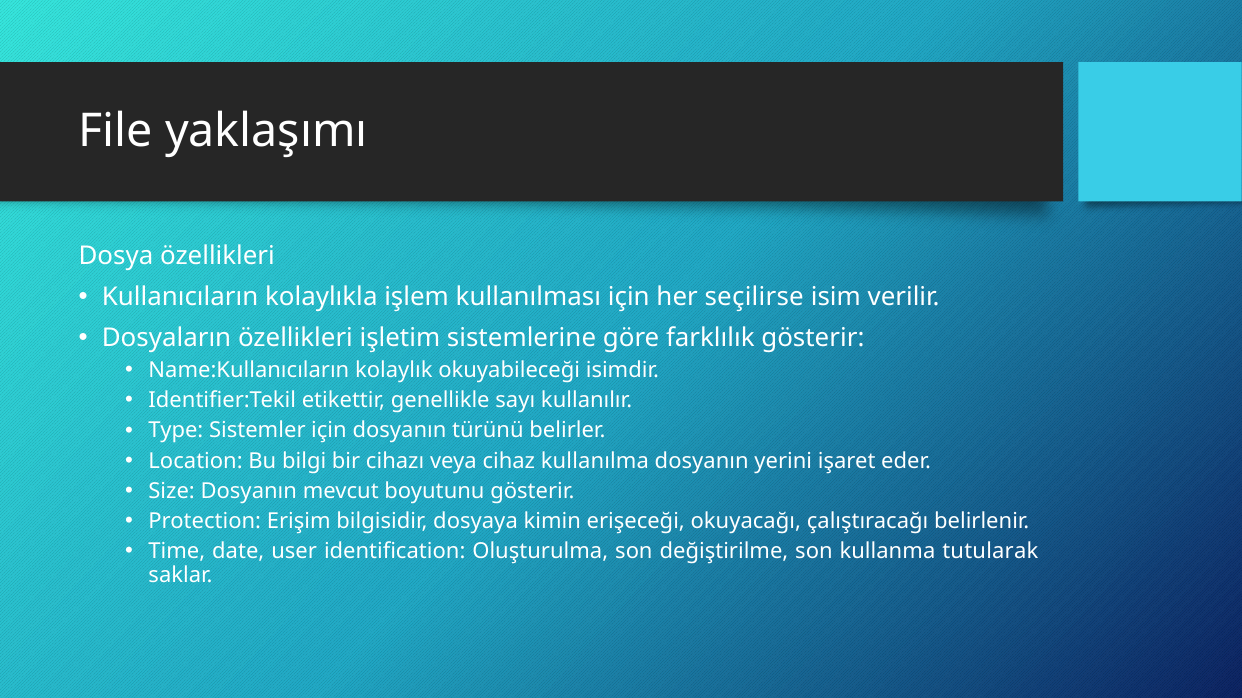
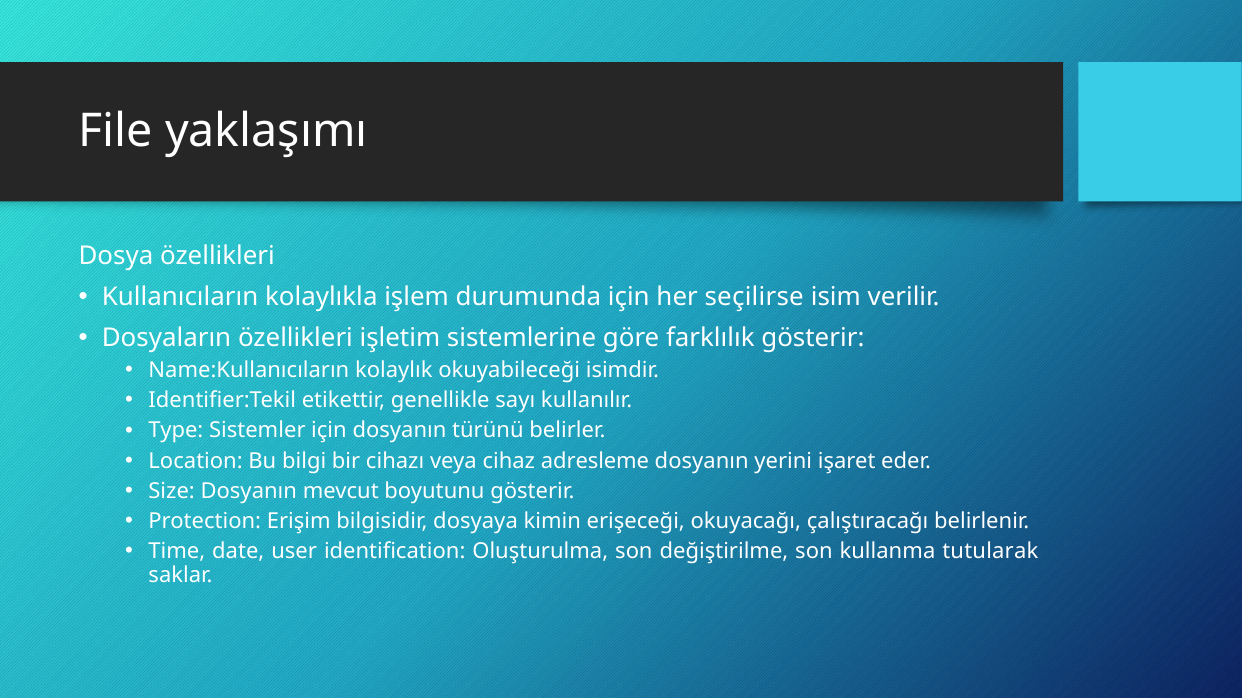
kullanılması: kullanılması -> durumunda
kullanılma: kullanılma -> adresleme
